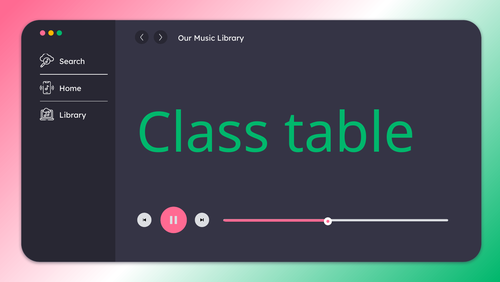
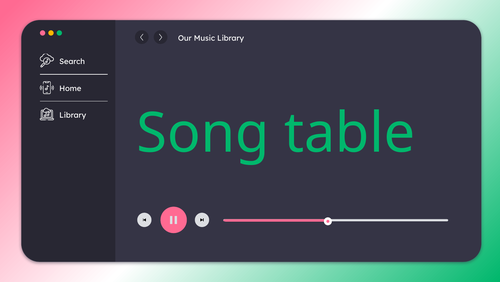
Class: Class -> Song
